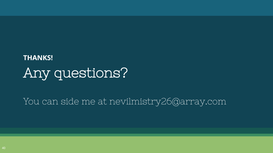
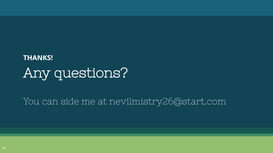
nevilmistry26@array.com: nevilmistry26@array.com -> nevilmistry26@start.com
